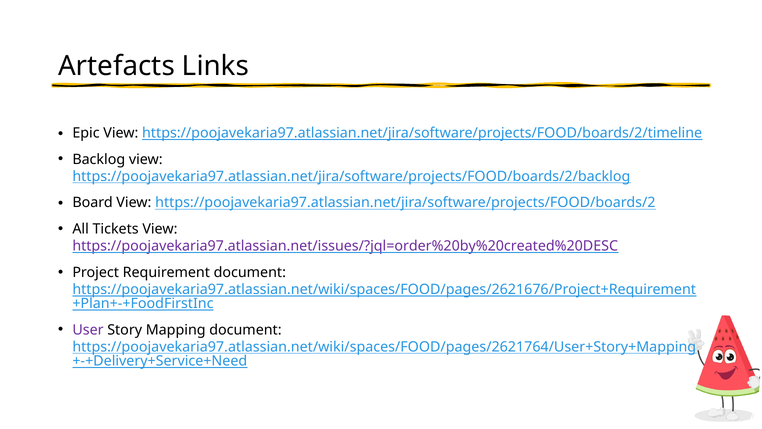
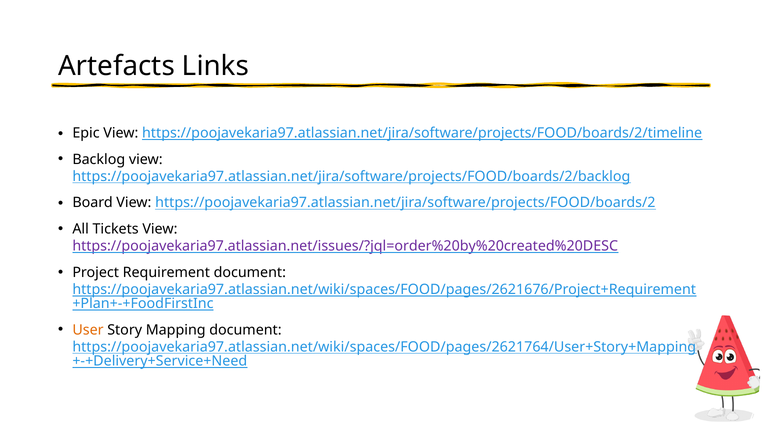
User colour: purple -> orange
